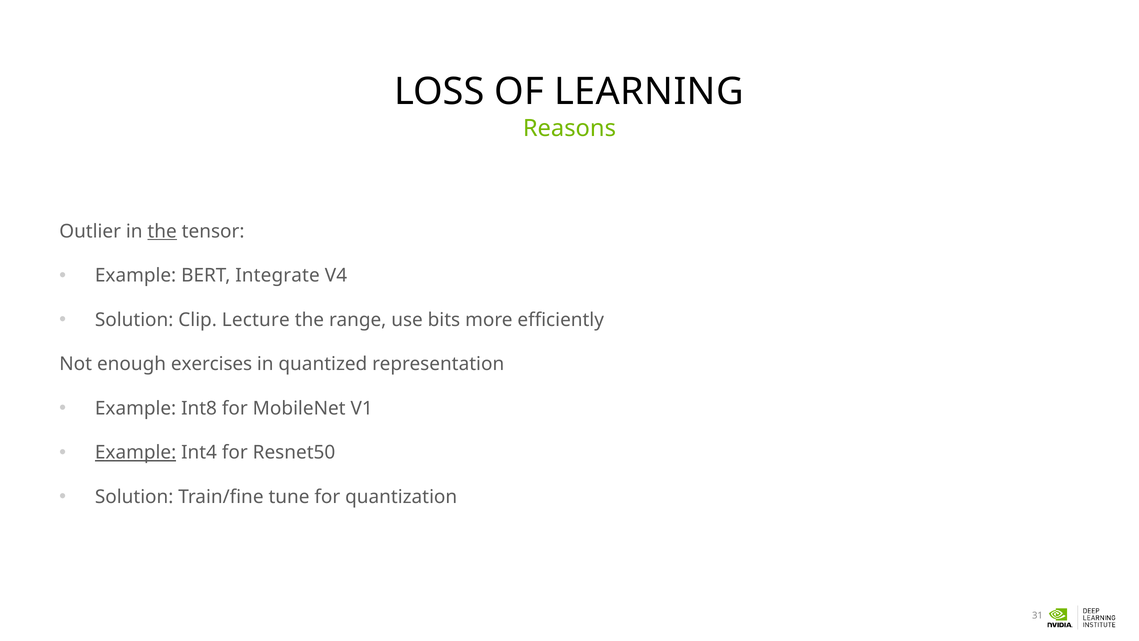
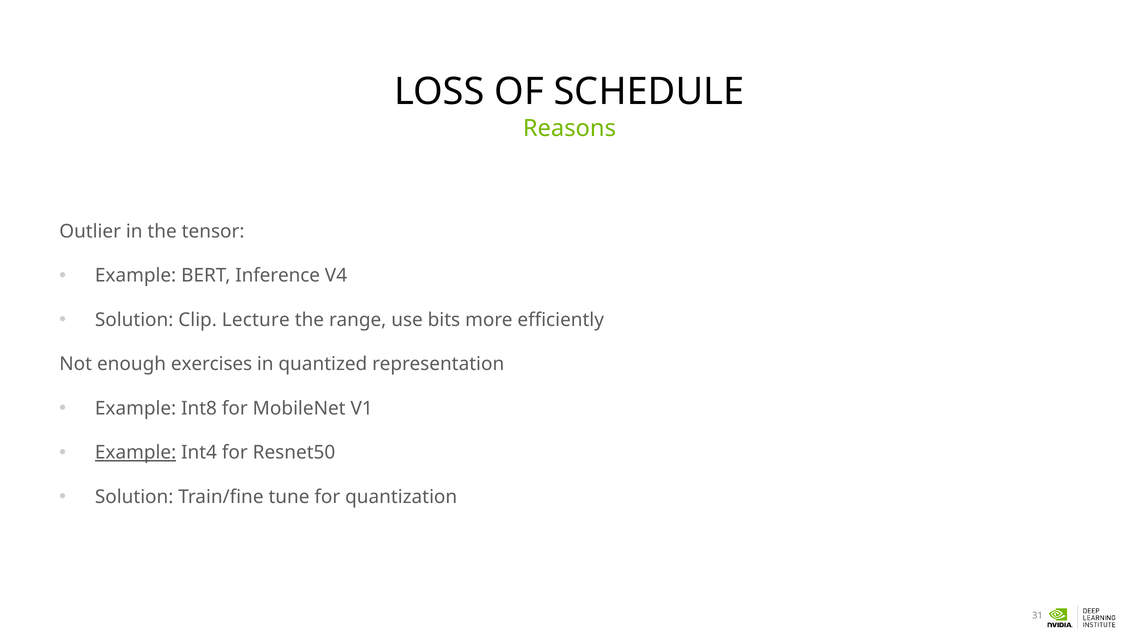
LEARNING: LEARNING -> SCHEDULE
the at (162, 231) underline: present -> none
Integrate: Integrate -> Inference
